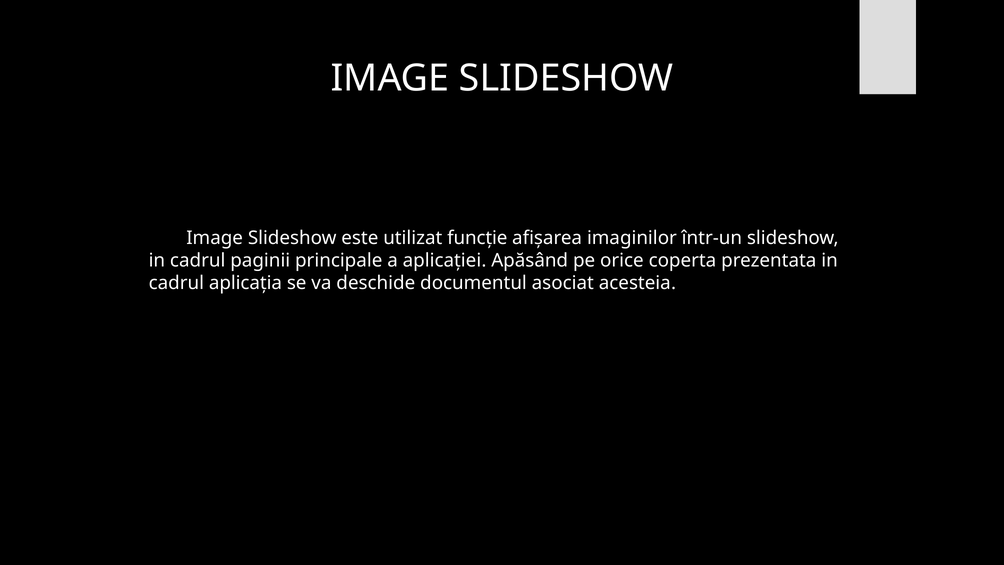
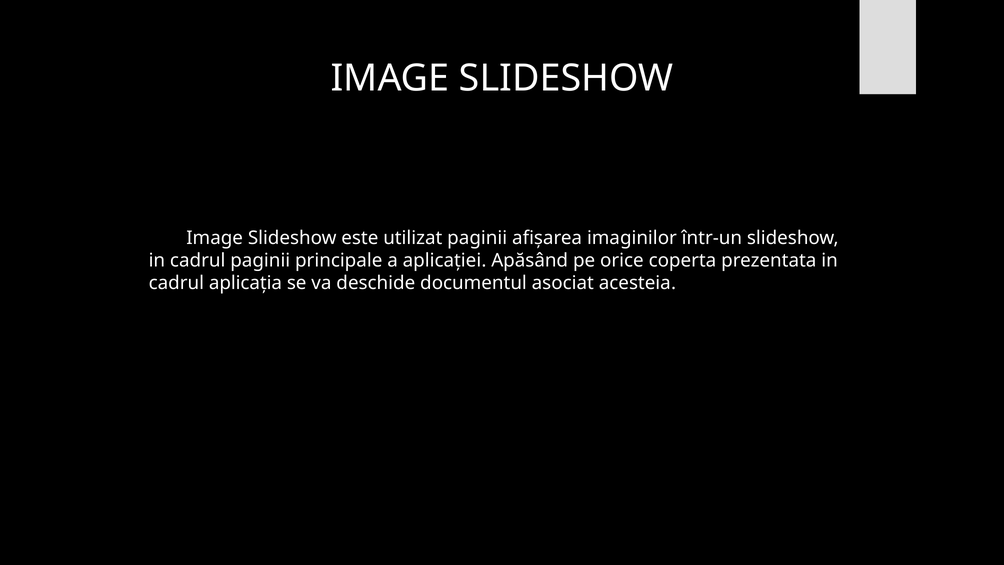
utilizat funcție: funcție -> paginii
